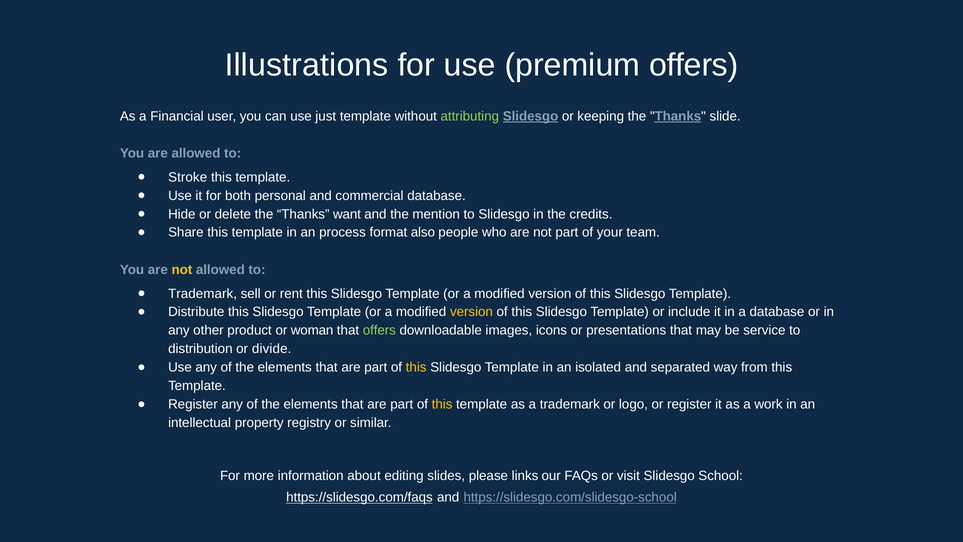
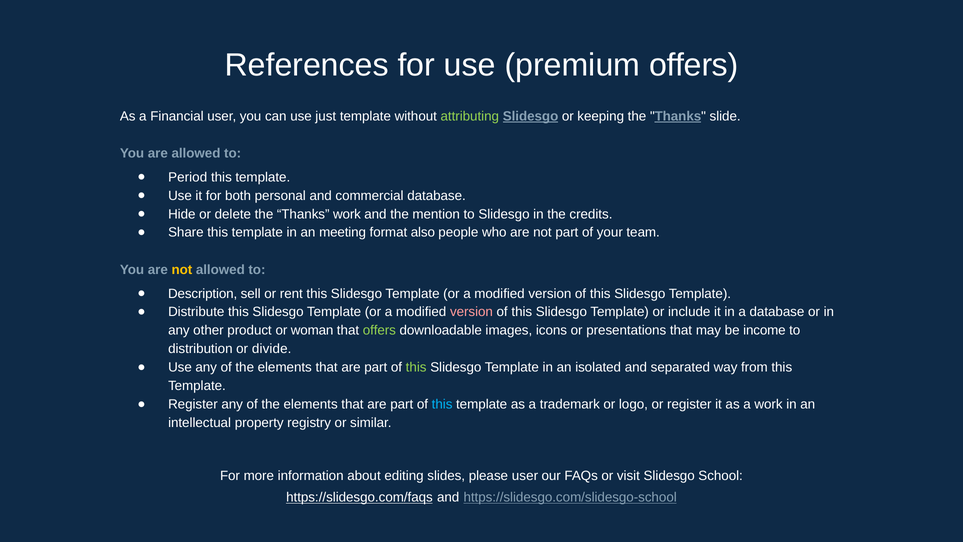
Illustrations: Illustrations -> References
Stroke: Stroke -> Period
Thanks want: want -> work
process: process -> meeting
Trademark at (203, 293): Trademark -> Description
version at (471, 312) colour: yellow -> pink
service: service -> income
this at (416, 367) colour: yellow -> light green
this at (442, 404) colour: yellow -> light blue
please links: links -> user
